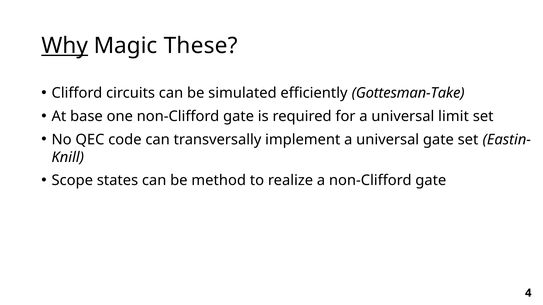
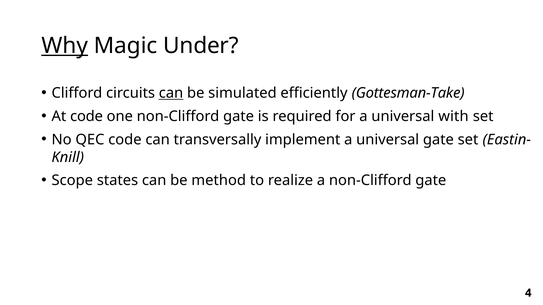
These: These -> Under
can at (171, 93) underline: none -> present
At base: base -> code
limit: limit -> with
